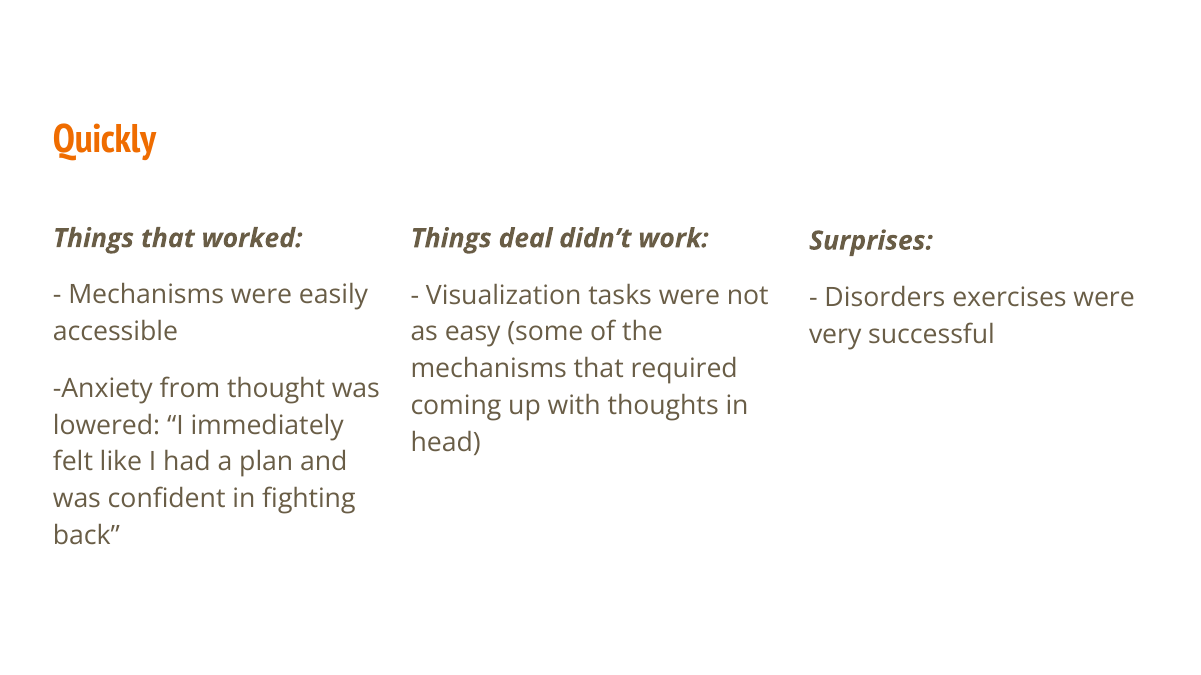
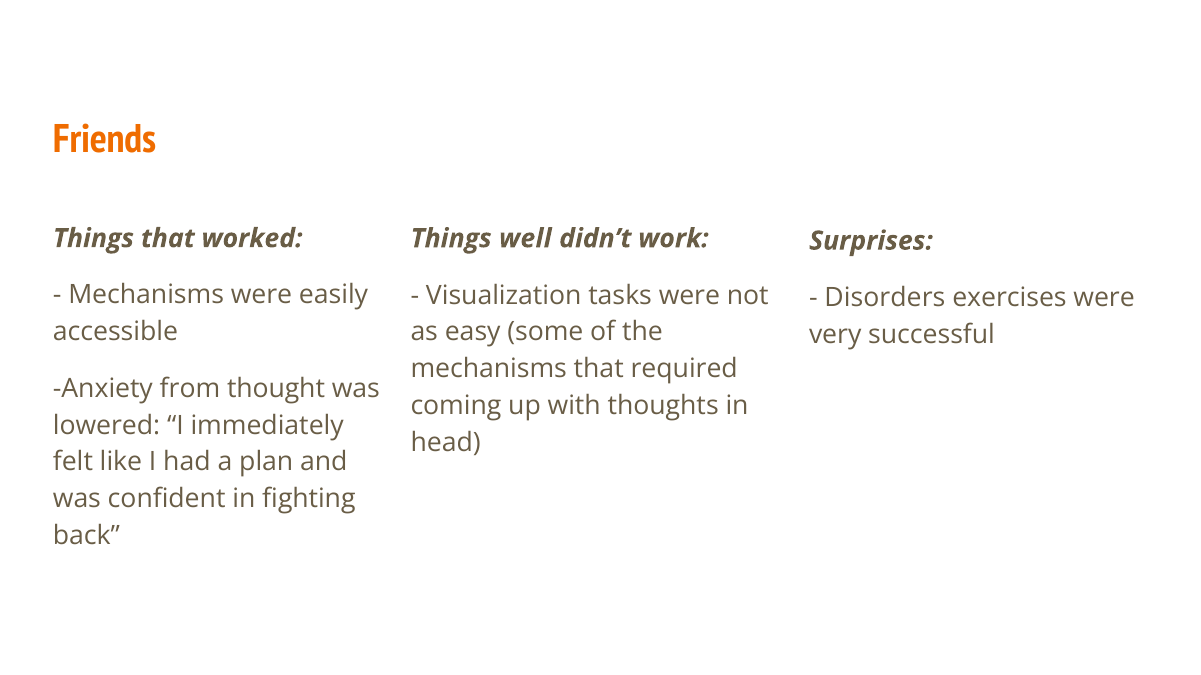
Quickly: Quickly -> Friends
deal: deal -> well
